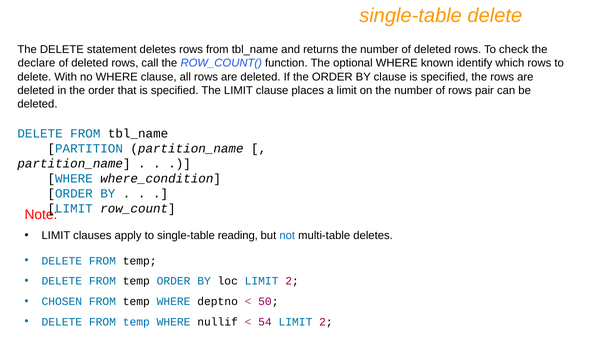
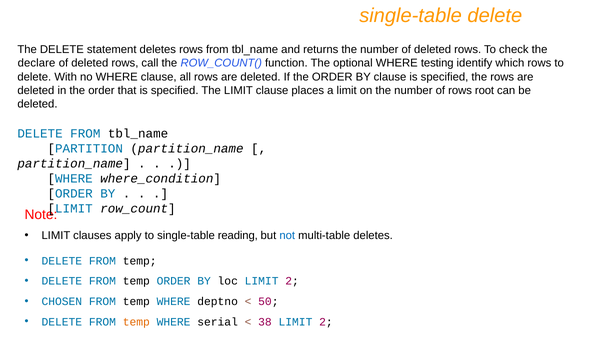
known: known -> testing
pair: pair -> root
temp at (136, 321) colour: blue -> orange
nullif: nullif -> serial
54: 54 -> 38
